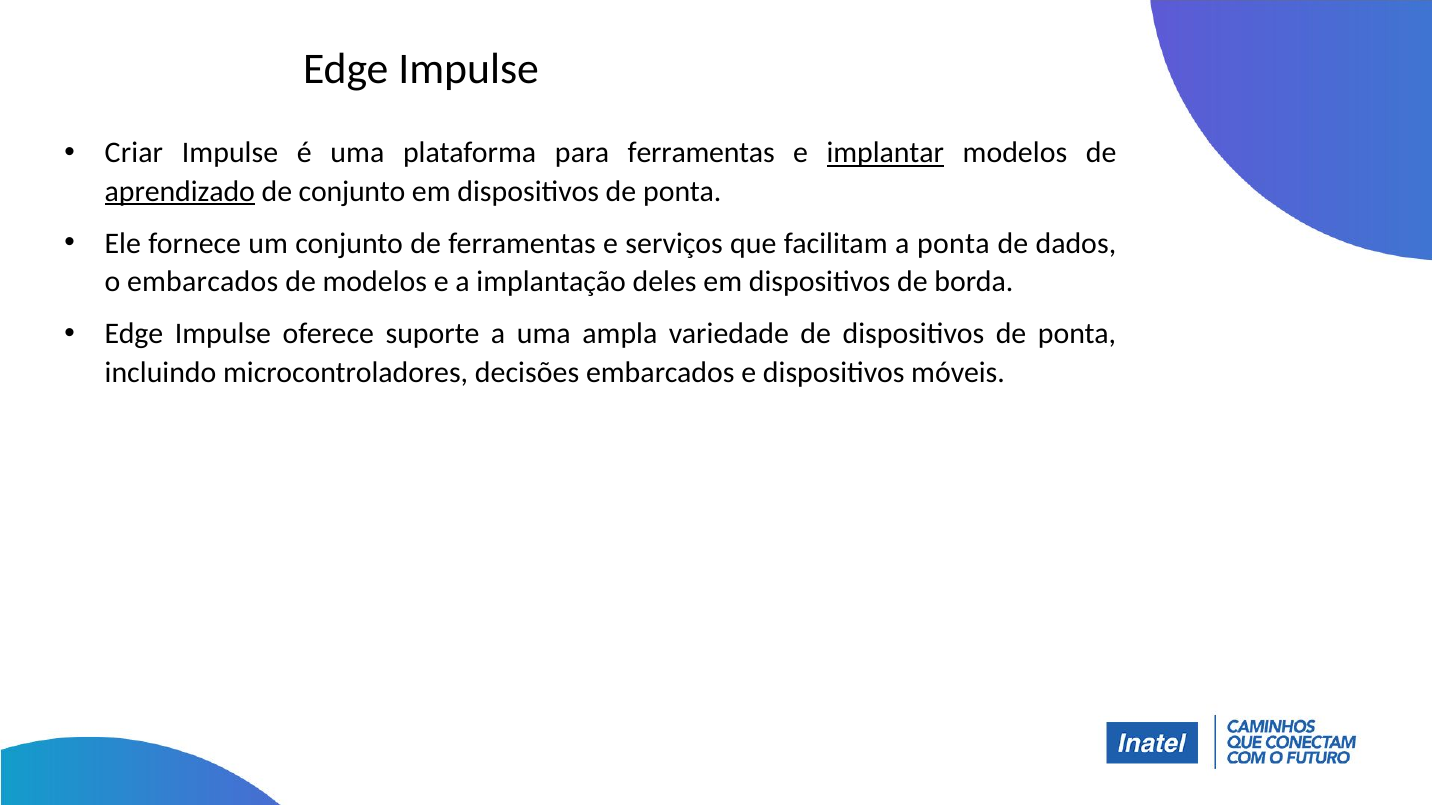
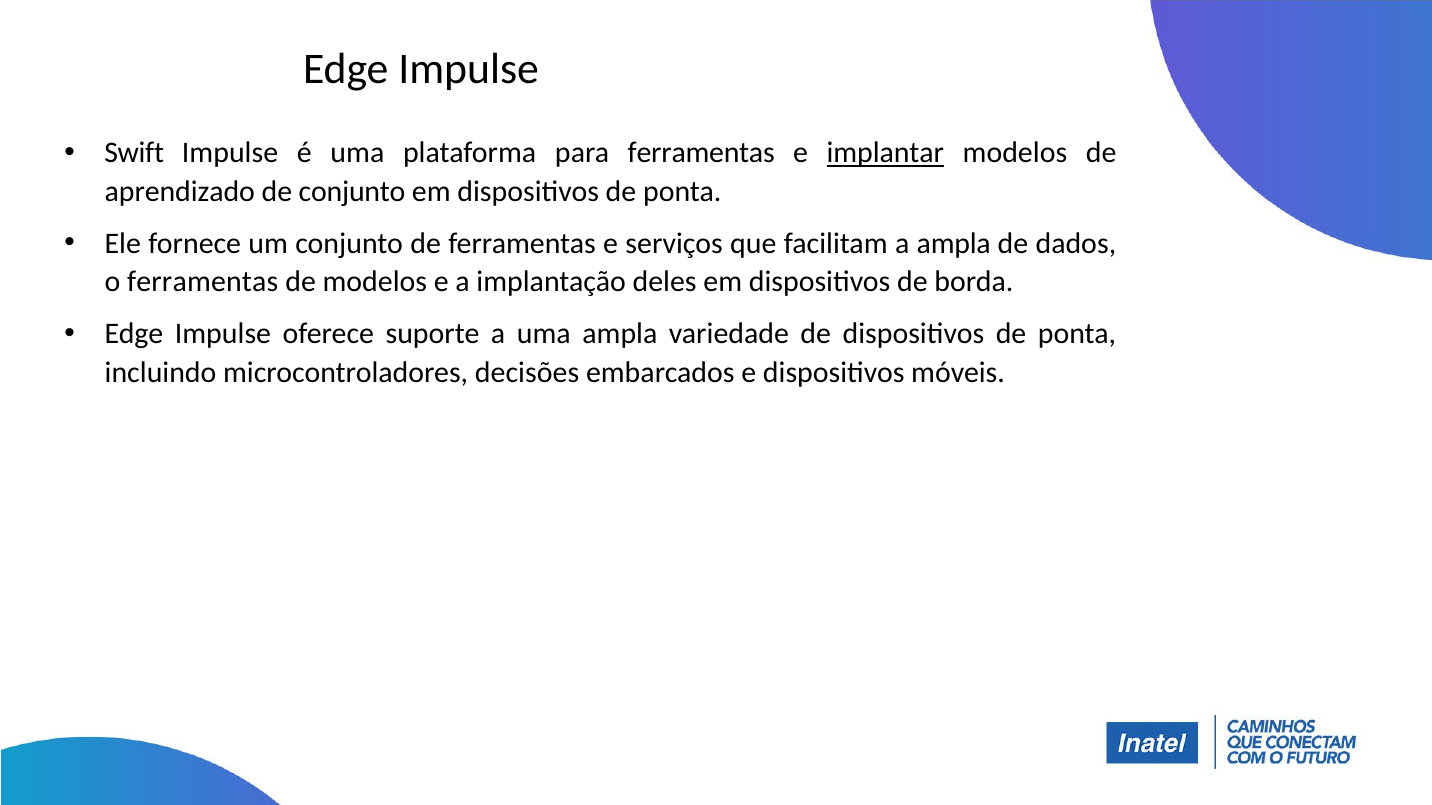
Criar: Criar -> Swift
aprendizado underline: present -> none
a ponta: ponta -> ampla
o embarcados: embarcados -> ferramentas
